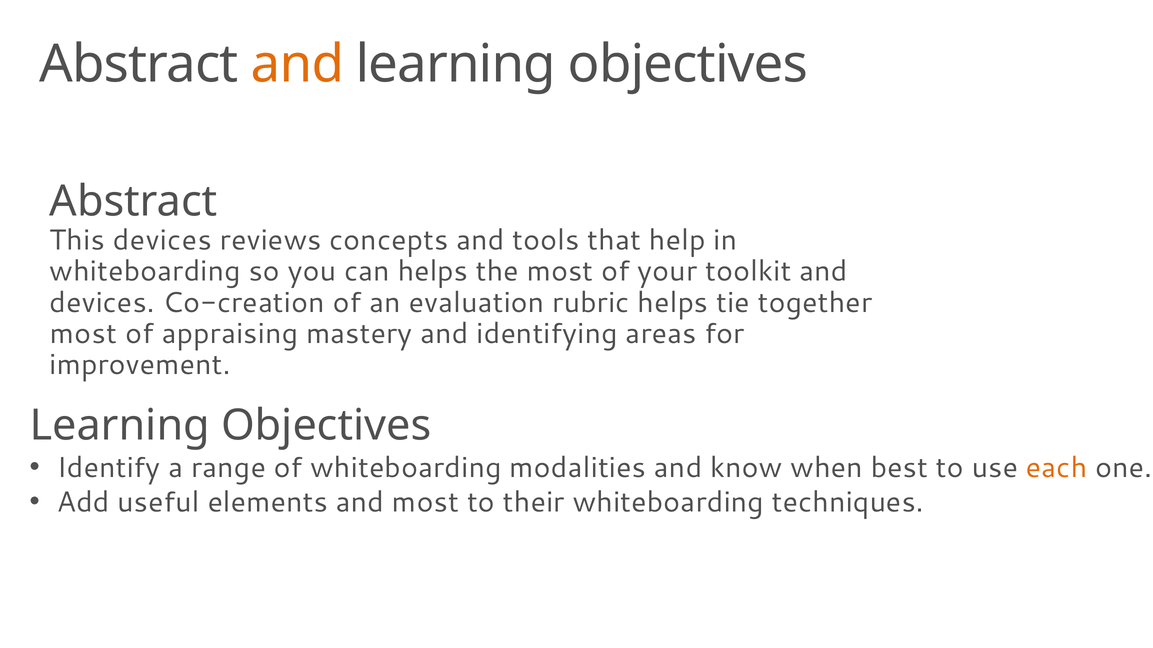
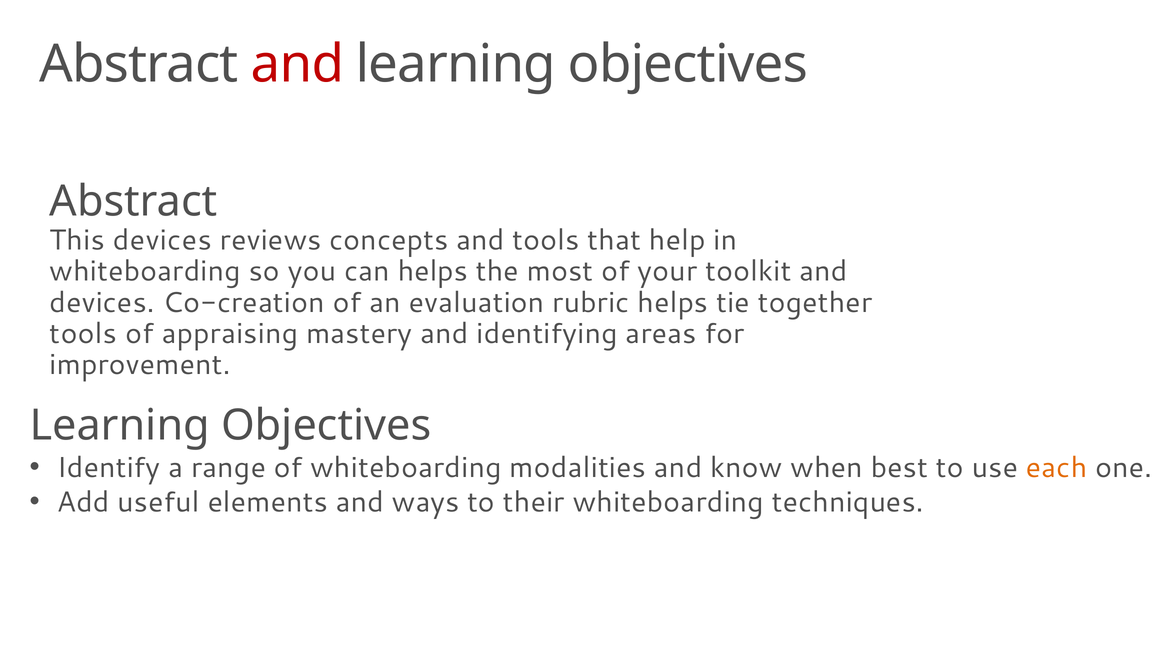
and at (297, 64) colour: orange -> red
most at (83, 334): most -> tools
and most: most -> ways
